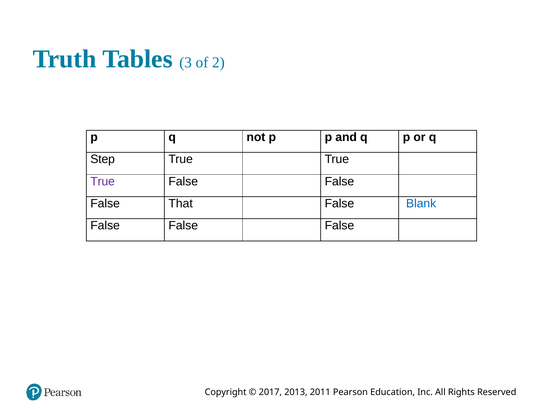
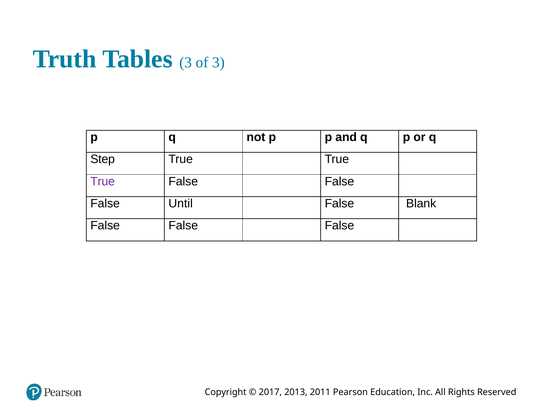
of 2: 2 -> 3
That: That -> Until
Blank at (421, 203) colour: blue -> black
